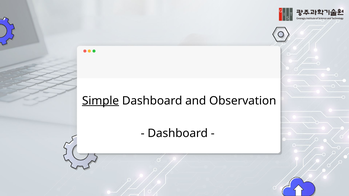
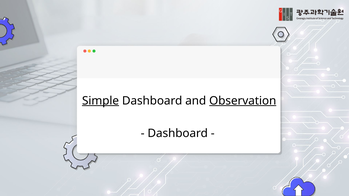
Observation underline: none -> present
